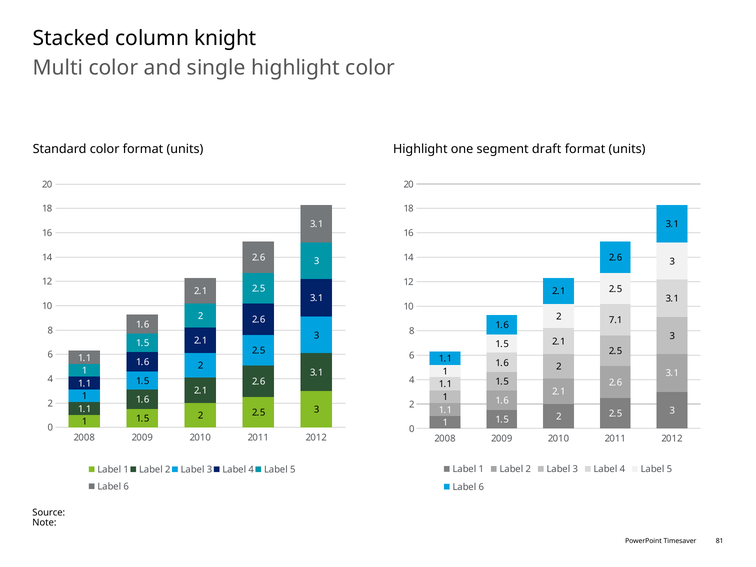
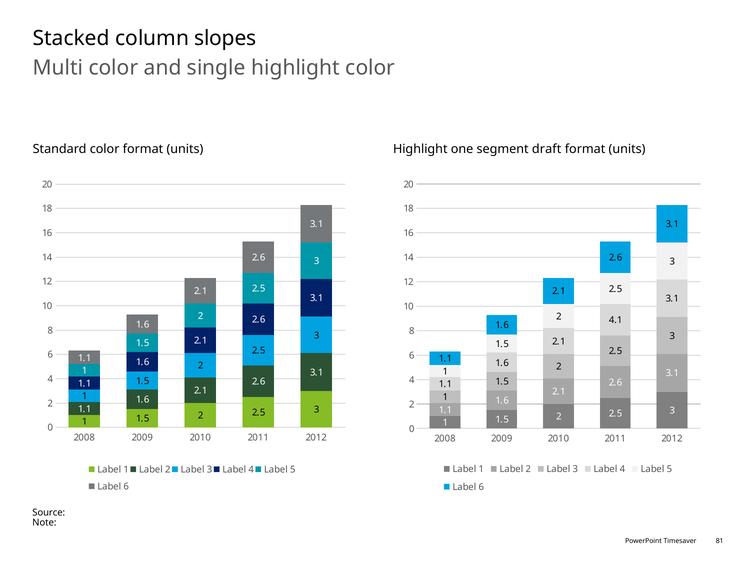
knight: knight -> slopes
7.1: 7.1 -> 4.1
